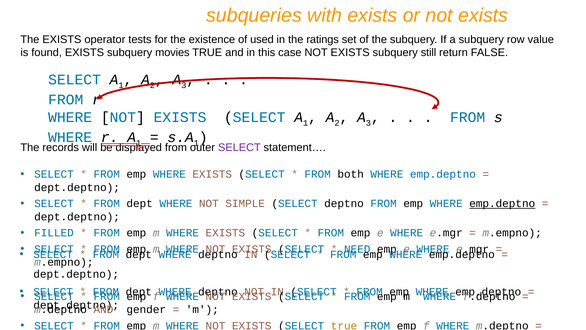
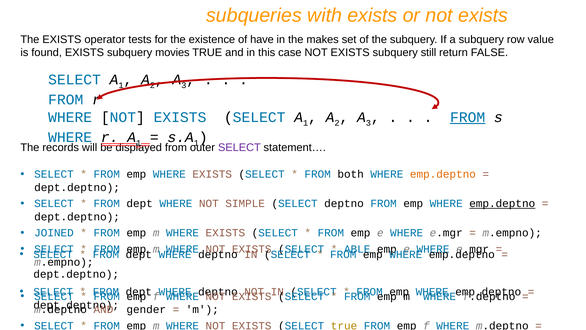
used: used -> have
ratings: ratings -> makes
FROM at (468, 117) underline: none -> present
emp.deptno at (443, 174) colour: blue -> orange
FILLED: FILLED -> JOINED
NEED: NEED -> ABLE
